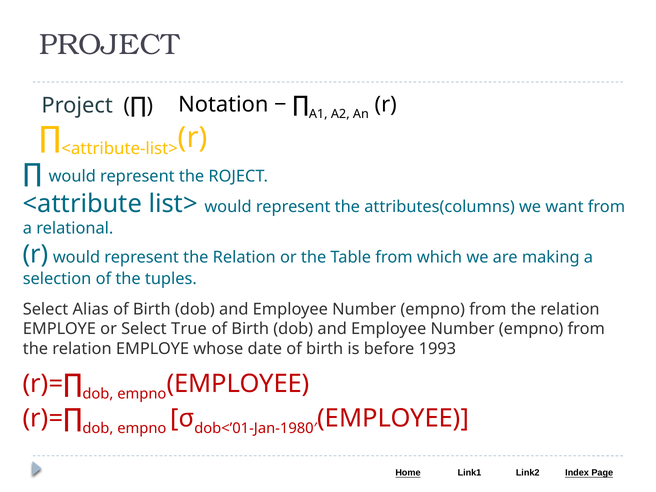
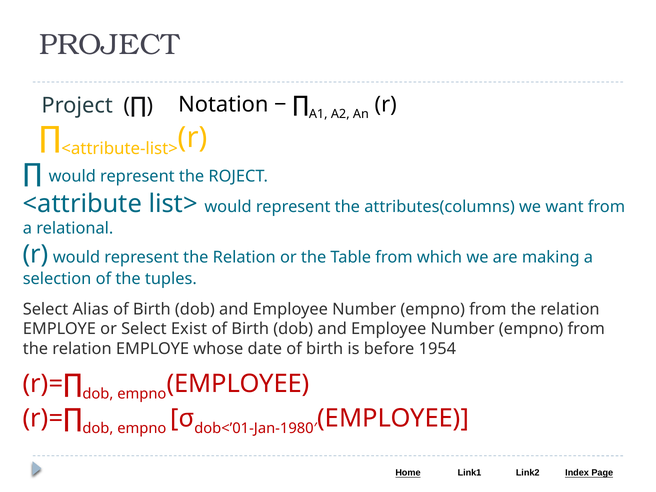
True: True -> Exist
1993: 1993 -> 1954
